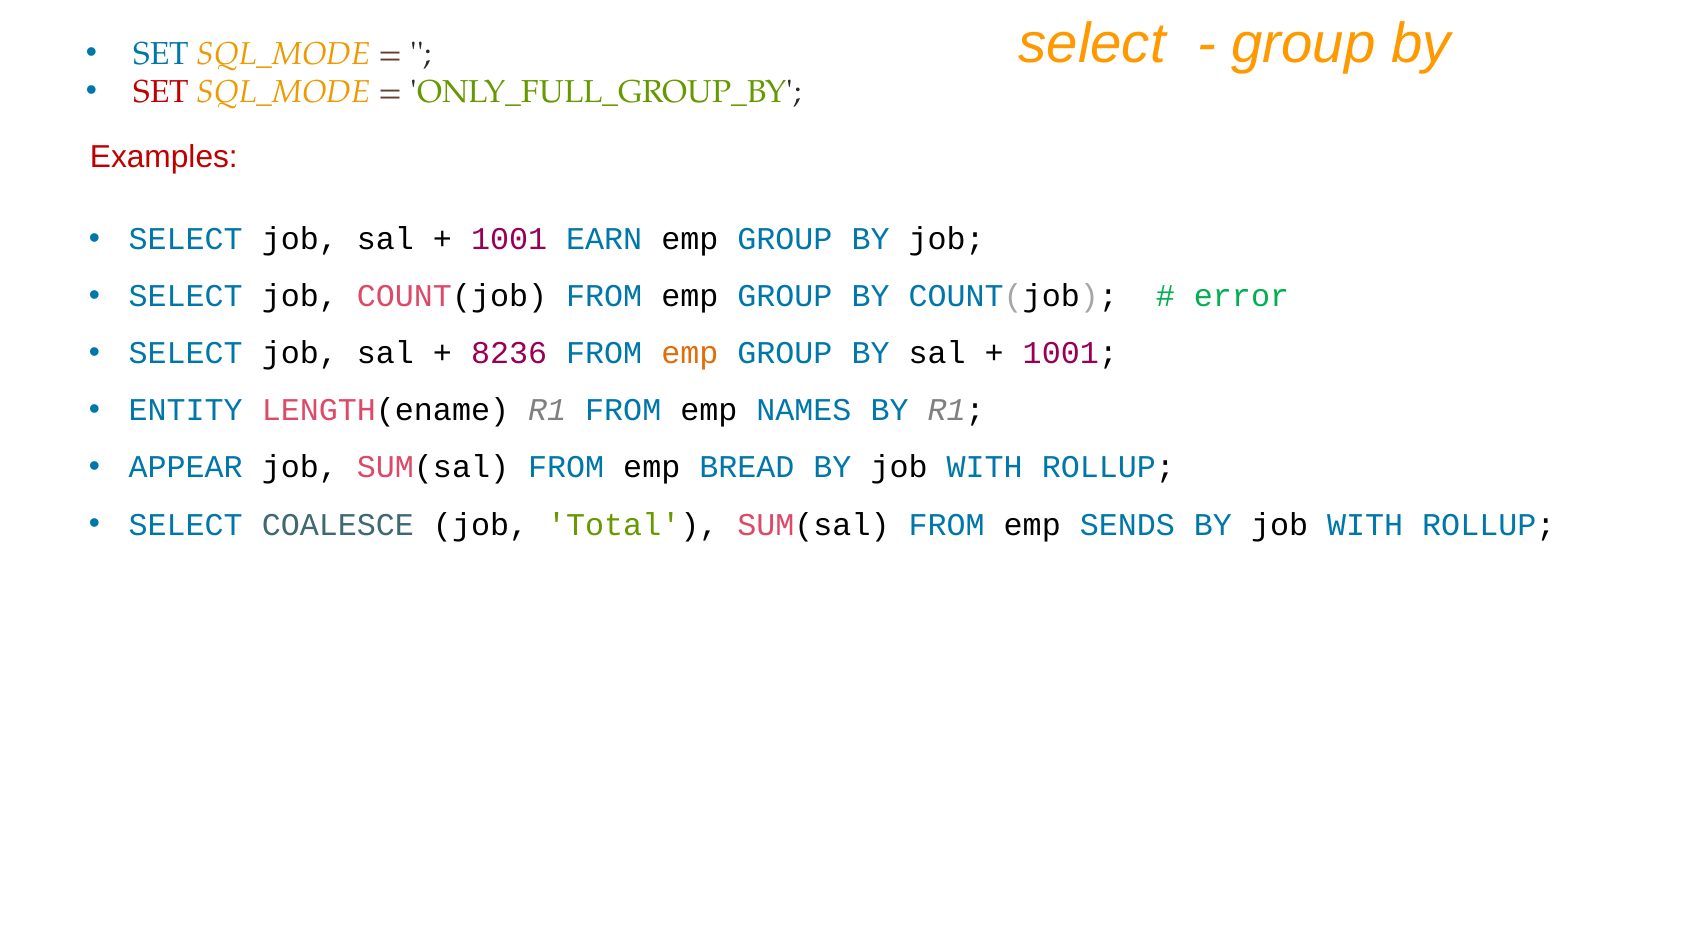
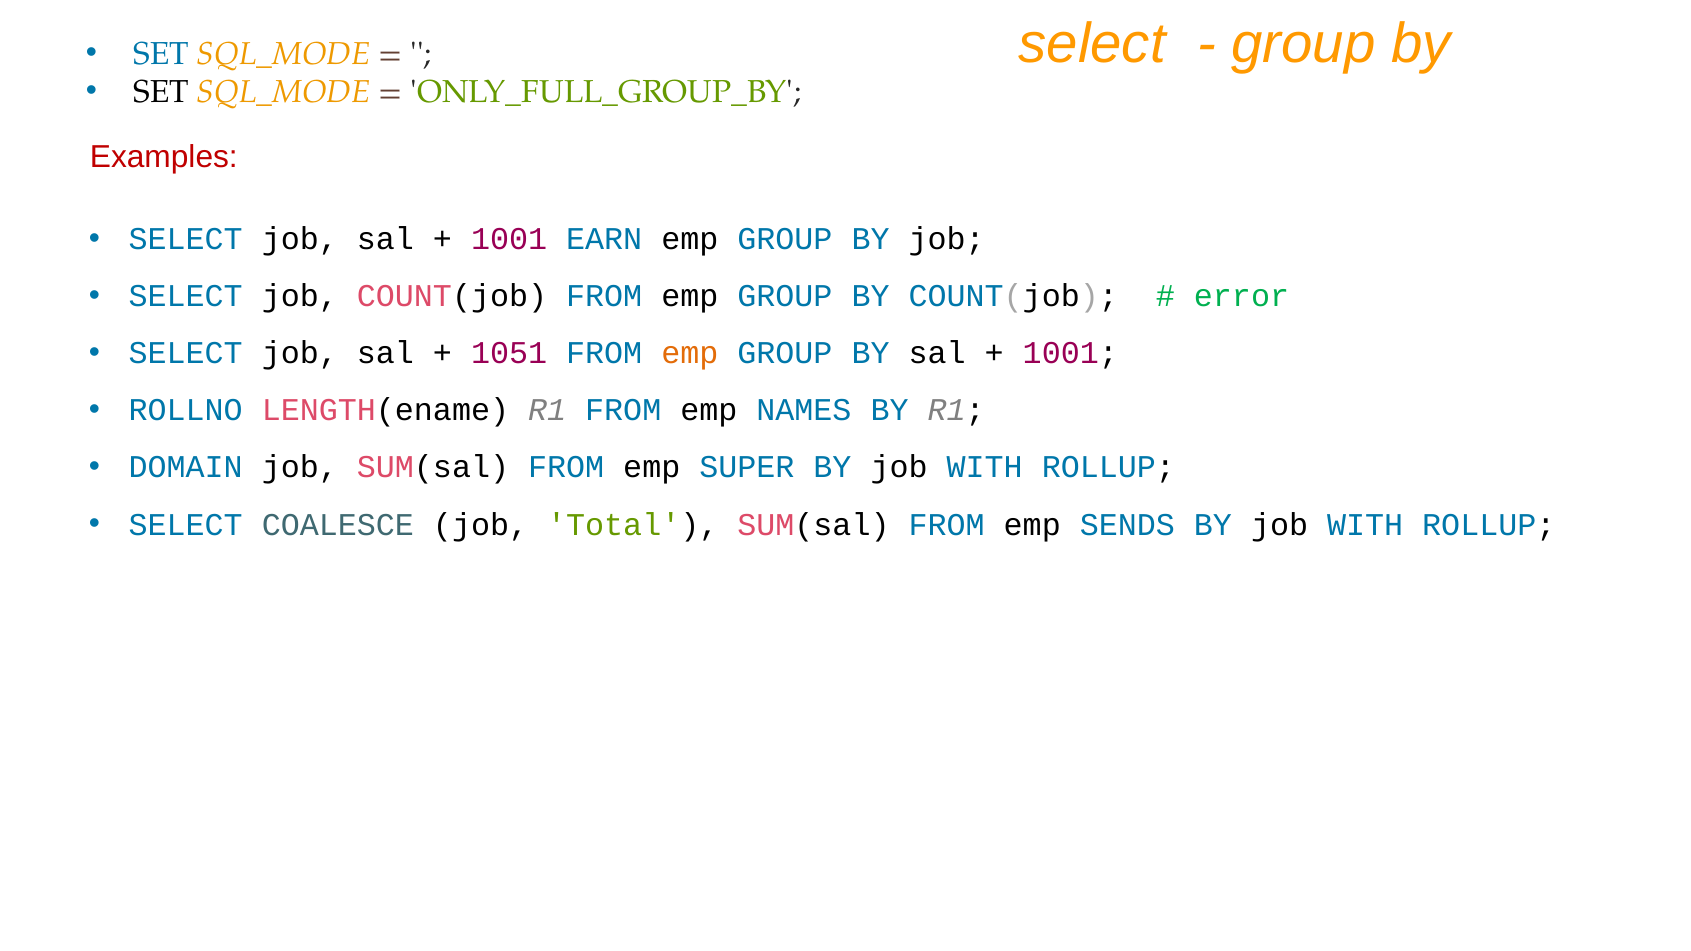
SET at (161, 92) colour: red -> black
8236: 8236 -> 1051
ENTITY: ENTITY -> ROLLNO
APPEAR: APPEAR -> DOMAIN
BREAD: BREAD -> SUPER
